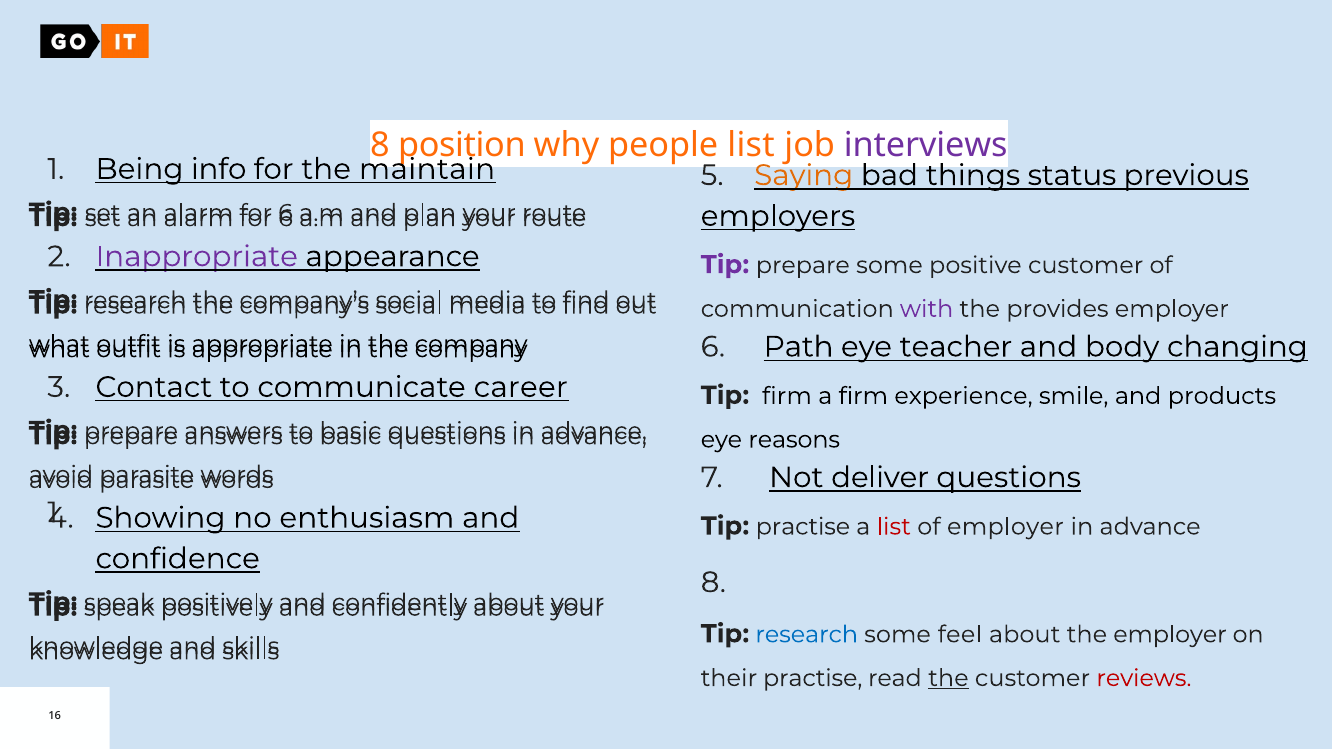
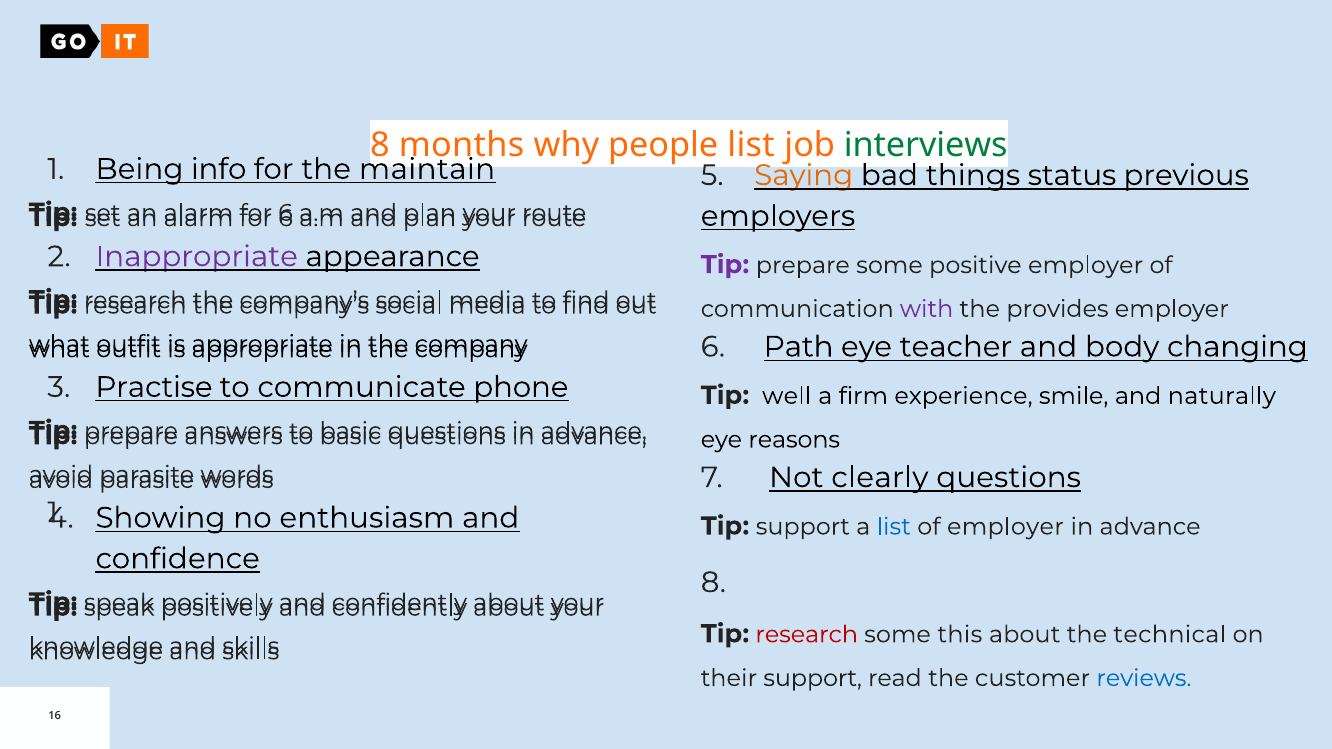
position: position -> months
interviews colour: purple -> green
positive customer: customer -> employer
Contact: Contact -> Practise
career: career -> phone
Tip firm: firm -> well
products: products -> naturally
deliver: deliver -> clearly
Tip practise: practise -> support
list at (894, 527) colour: red -> blue
research at (807, 635) colour: blue -> red
feel: feel -> this
the employer: employer -> technical
their practise: practise -> support
the at (948, 678) underline: present -> none
reviews colour: red -> blue
